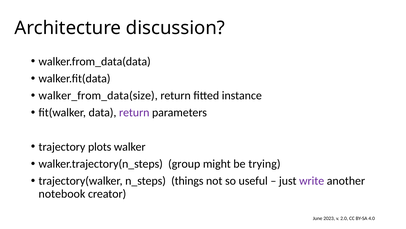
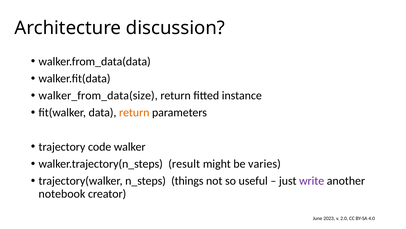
return at (134, 112) colour: purple -> orange
plots: plots -> code
group: group -> result
trying: trying -> varies
